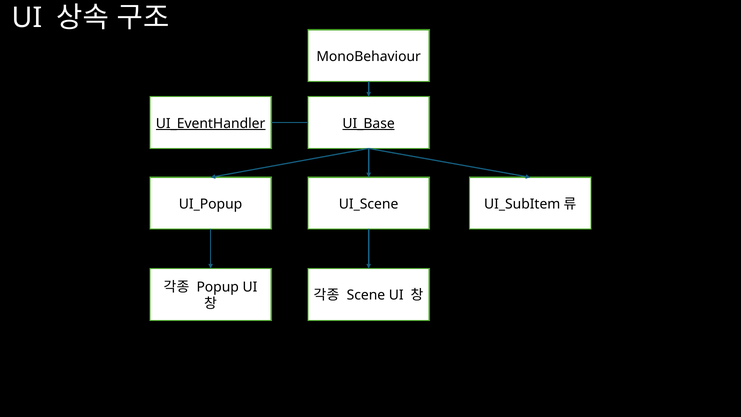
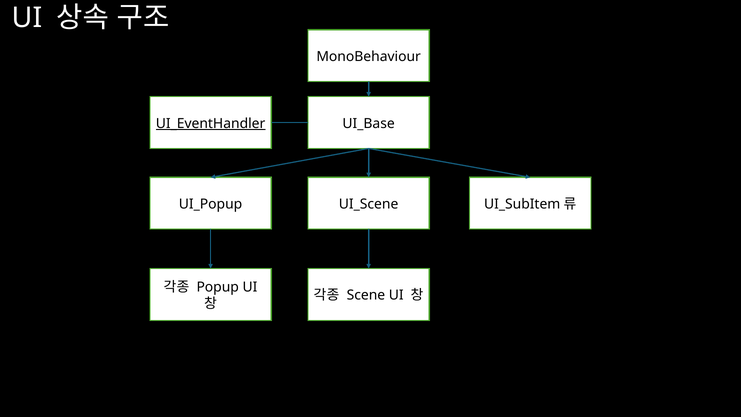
UI_Base underline: present -> none
